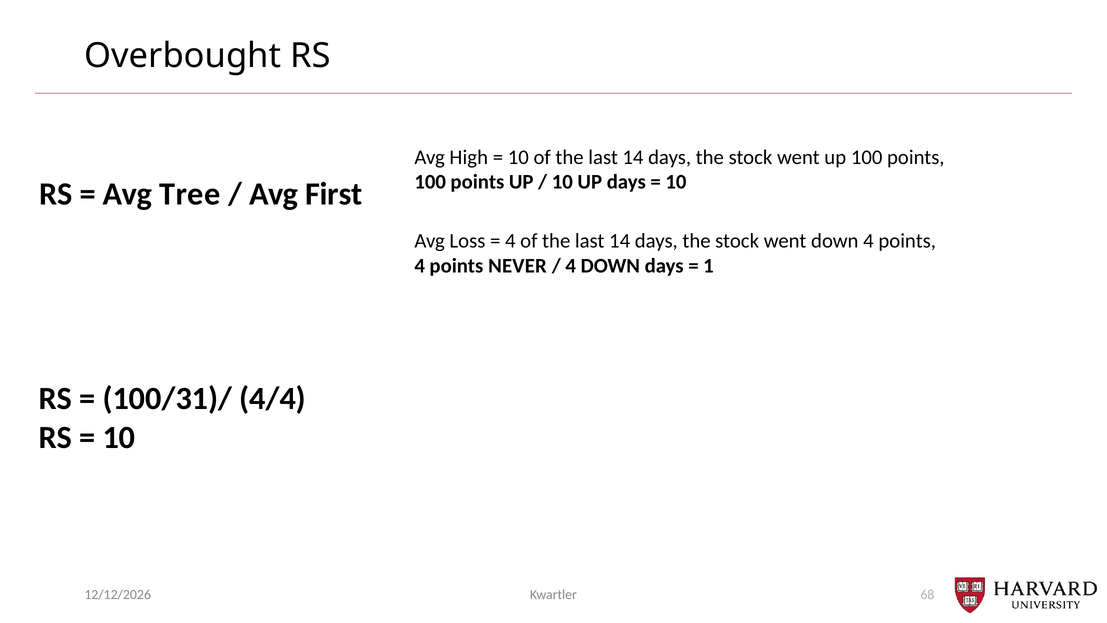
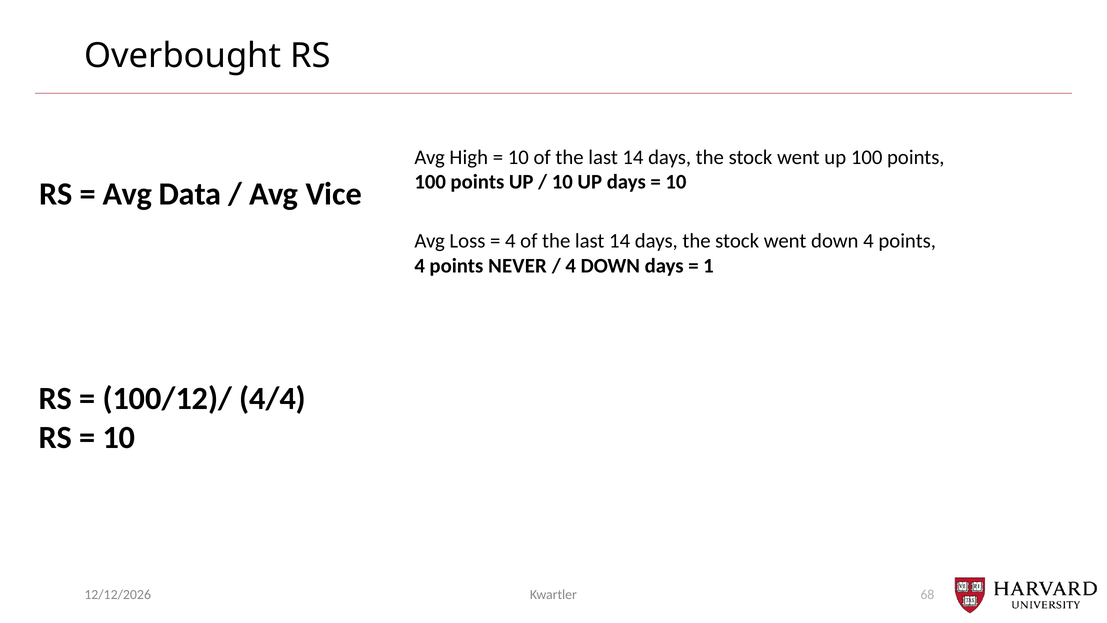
Tree: Tree -> Data
First: First -> Vice
100/31)/: 100/31)/ -> 100/12)/
